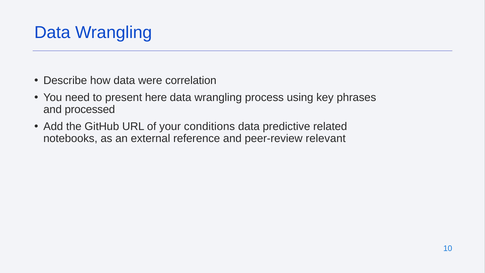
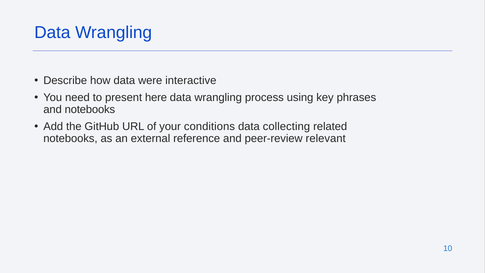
correlation: correlation -> interactive
and processed: processed -> notebooks
predictive: predictive -> collecting
